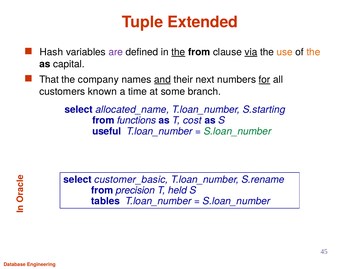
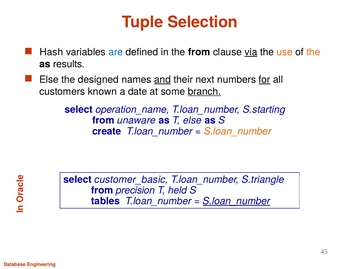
Extended: Extended -> Selection
are colour: purple -> blue
the at (178, 52) underline: present -> none
capital: capital -> results
That at (49, 79): That -> Else
company: company -> designed
time: time -> date
branch underline: none -> present
allocated_name: allocated_name -> operation_name
functions: functions -> unaware
T cost: cost -> else
useful: useful -> create
S.loan_number at (238, 131) colour: green -> orange
S.rename: S.rename -> S.triangle
S.loan_number at (236, 201) underline: none -> present
